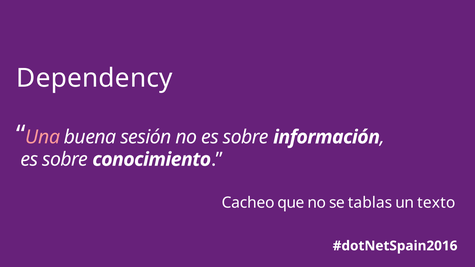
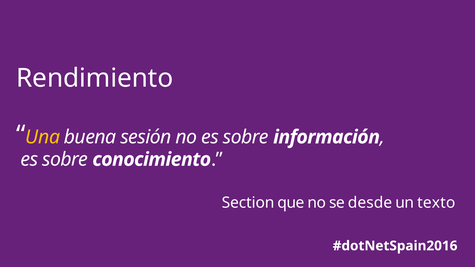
Dependency: Dependency -> Rendimiento
Una colour: pink -> yellow
Cacheo: Cacheo -> Section
tablas: tablas -> desde
